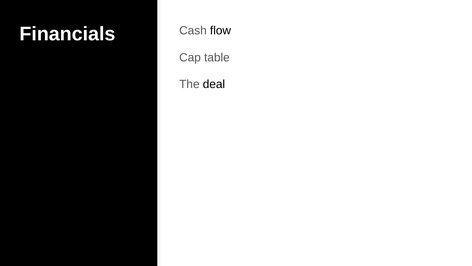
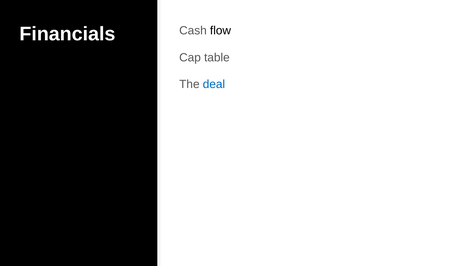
deal colour: black -> blue
